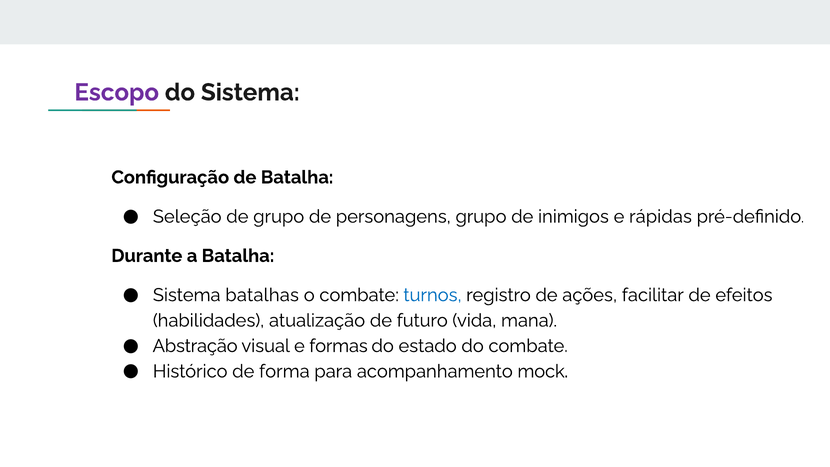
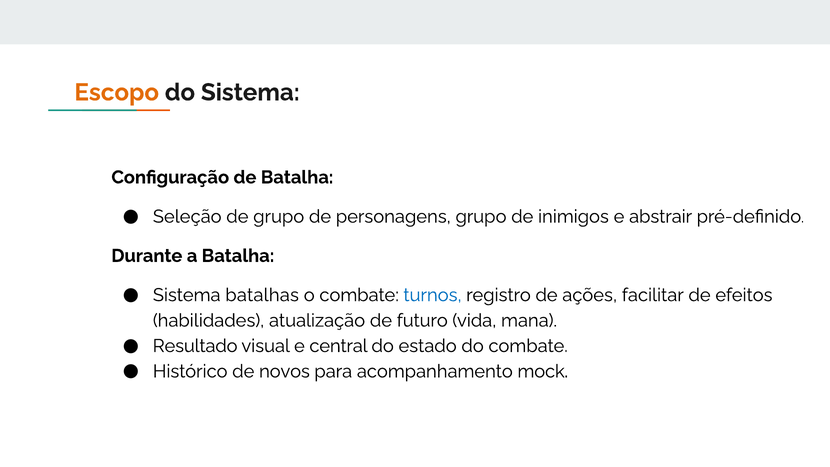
Escopo colour: purple -> orange
rápidas: rápidas -> abstrair
Abstração: Abstração -> Resultado
formas: formas -> central
forma: forma -> novos
